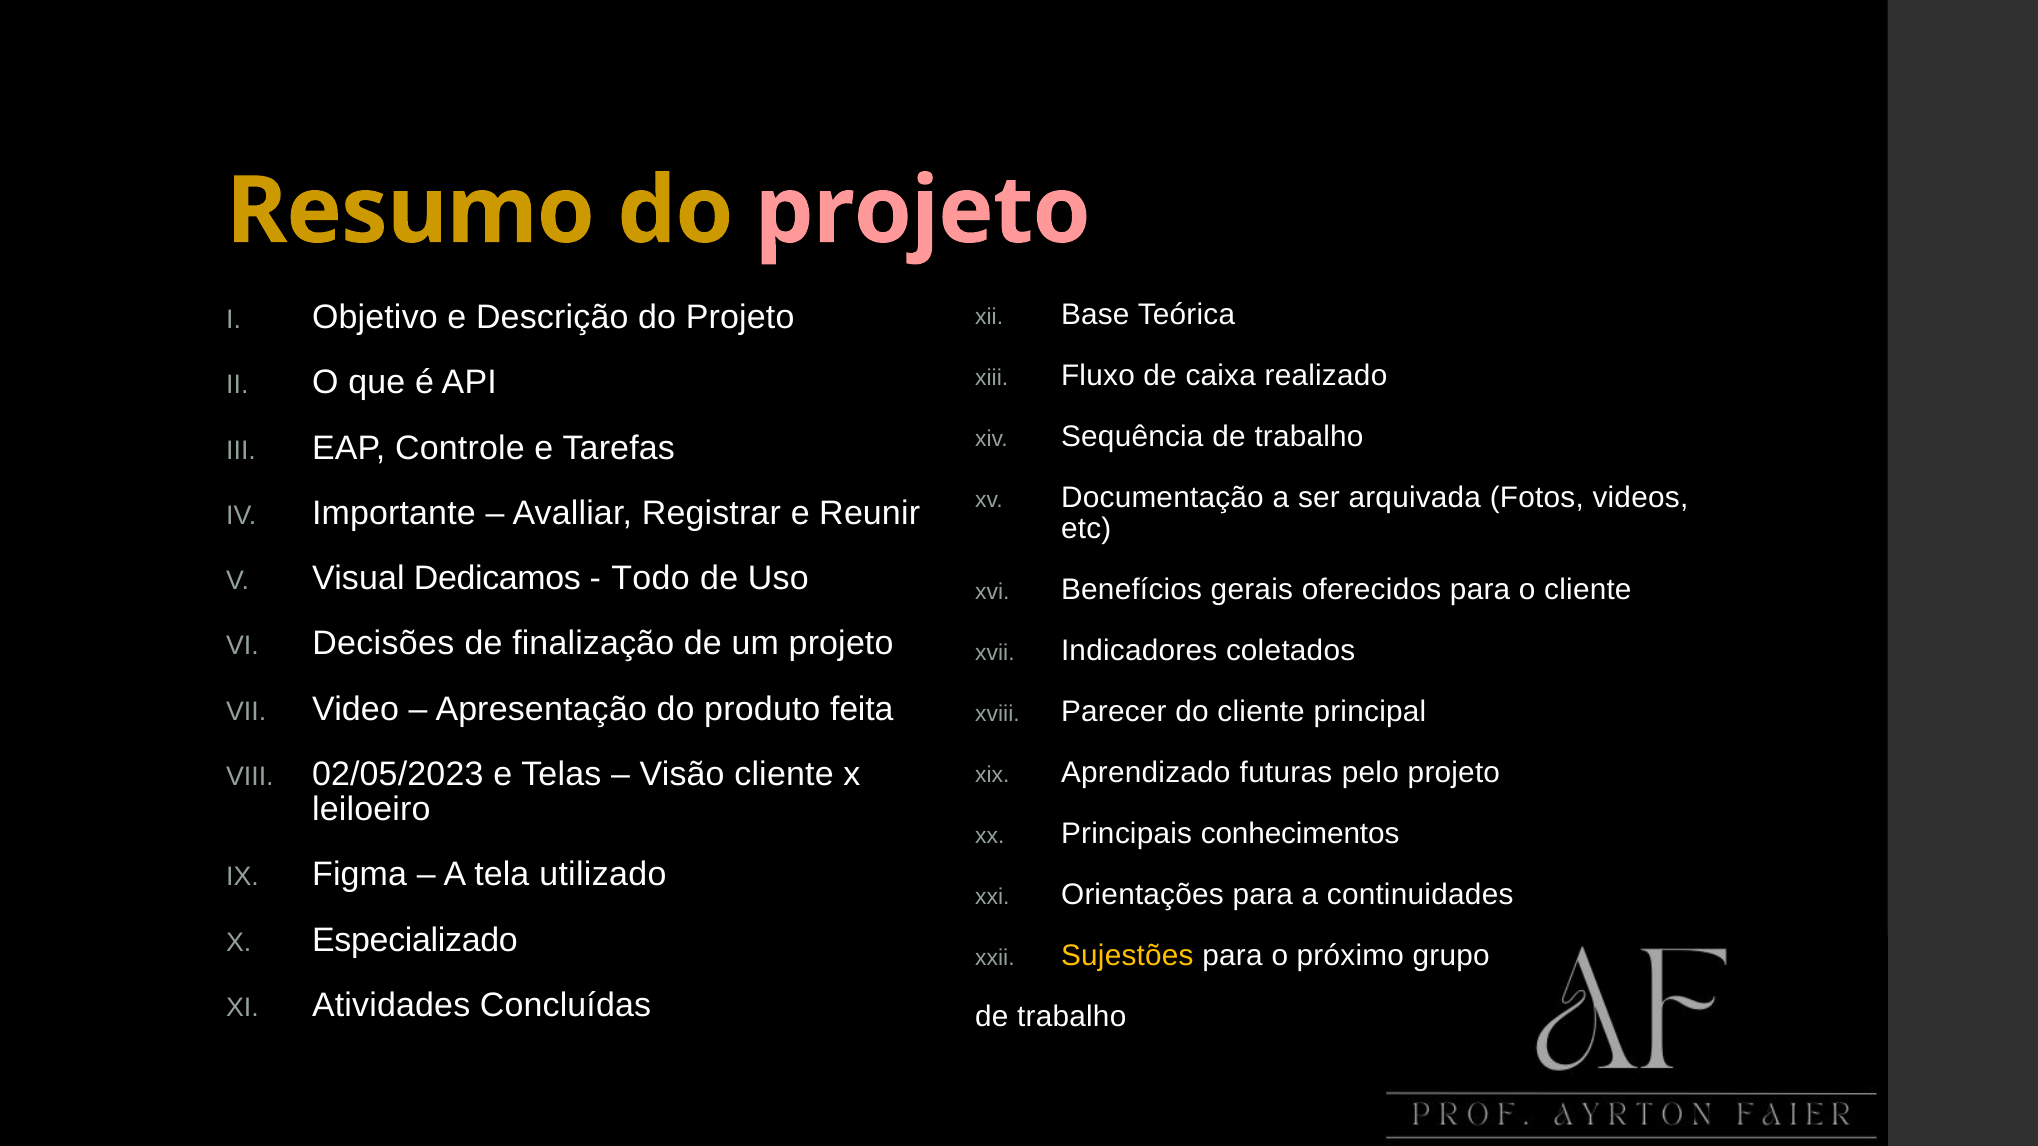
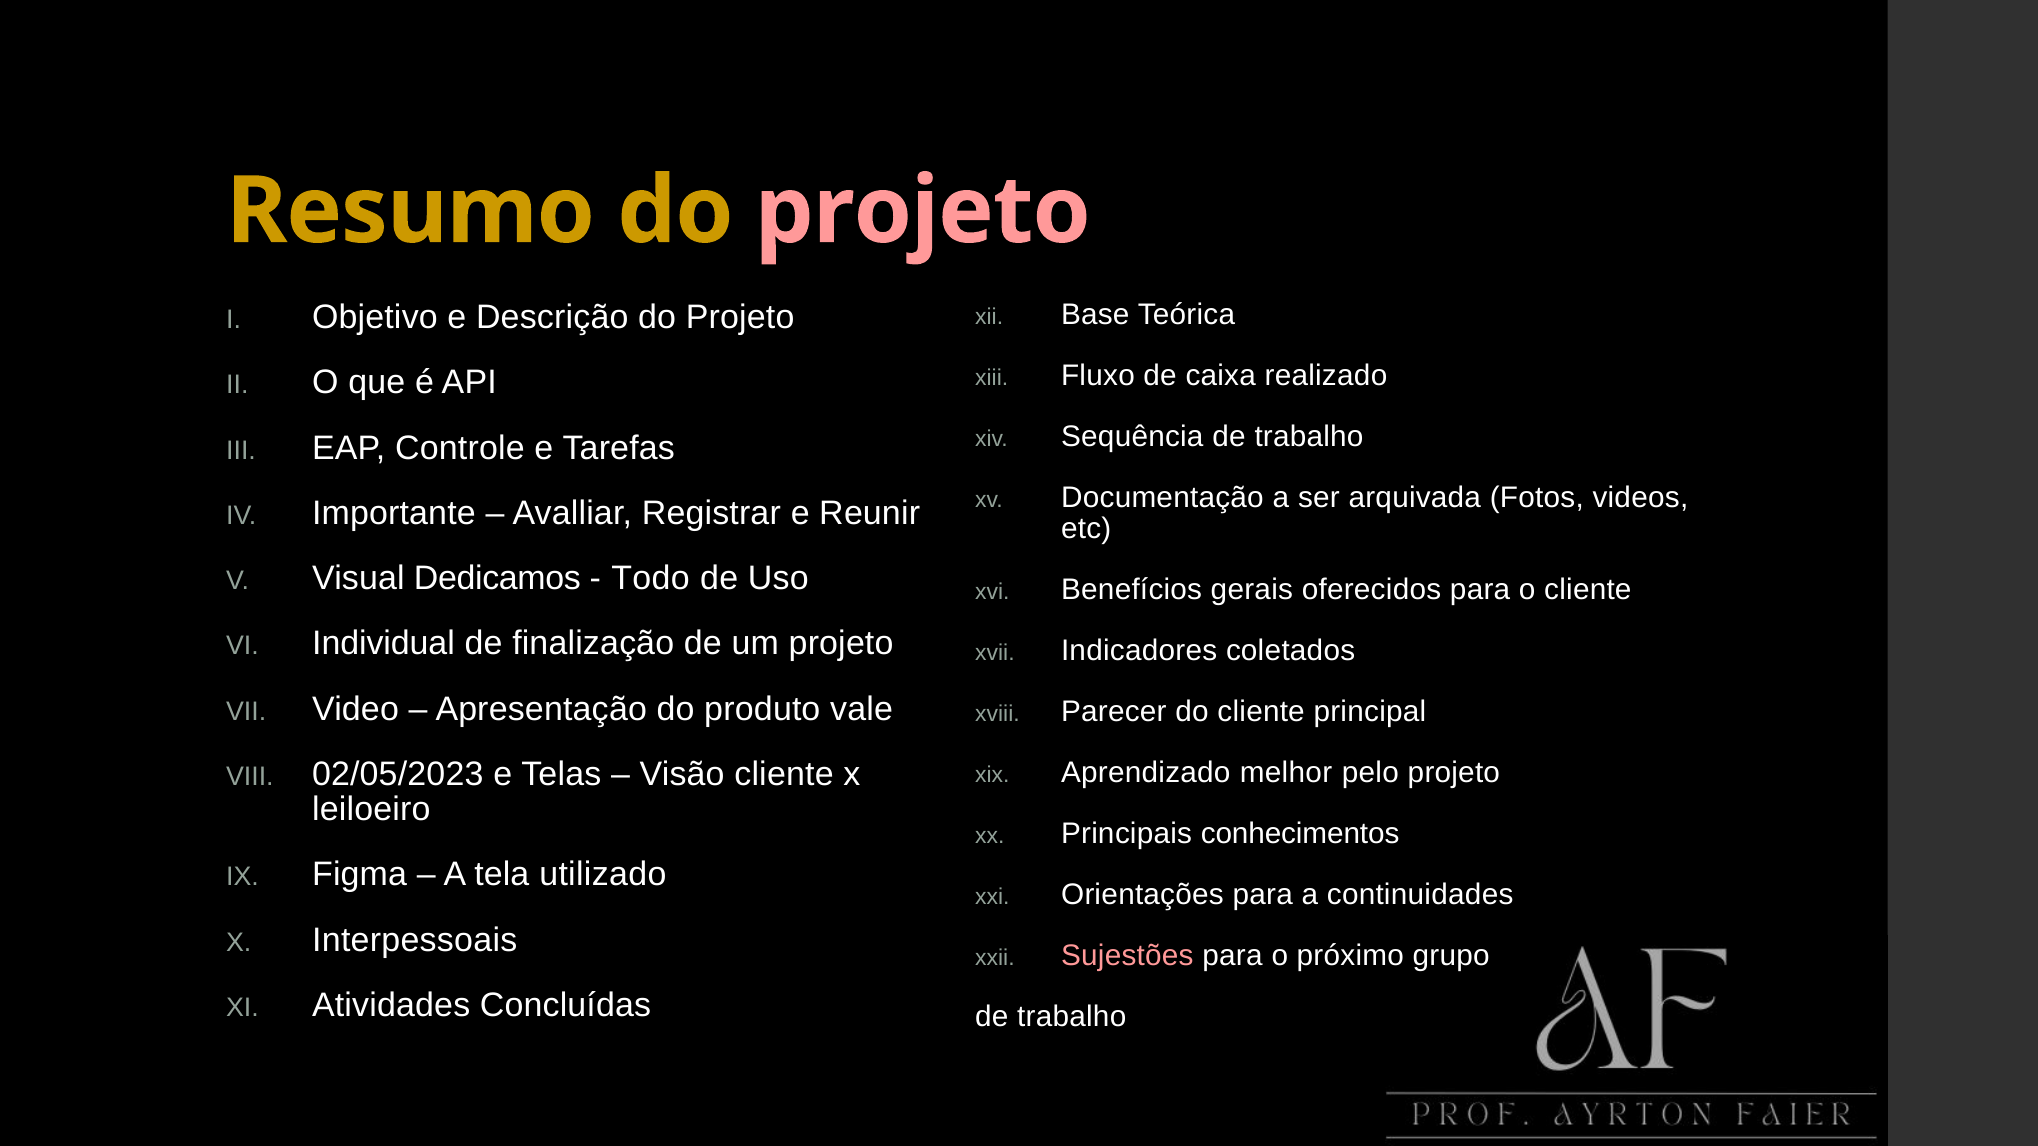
Decisões: Decisões -> Individual
feita: feita -> vale
futuras: futuras -> melhor
Especializado: Especializado -> Interpessoais
Sujestões colour: yellow -> pink
